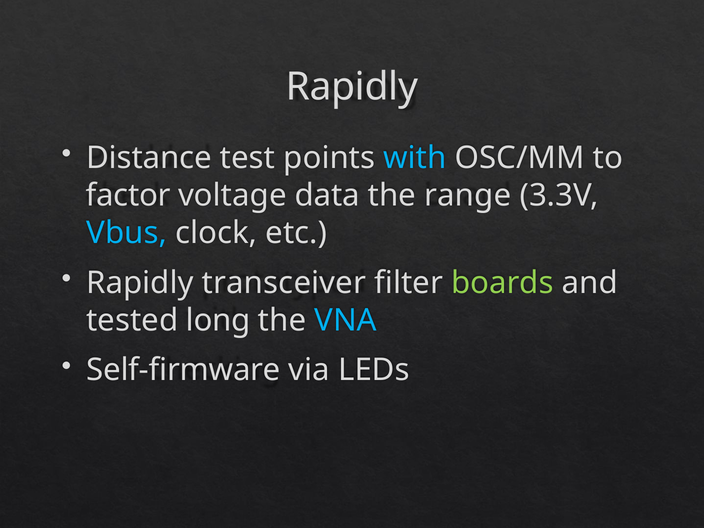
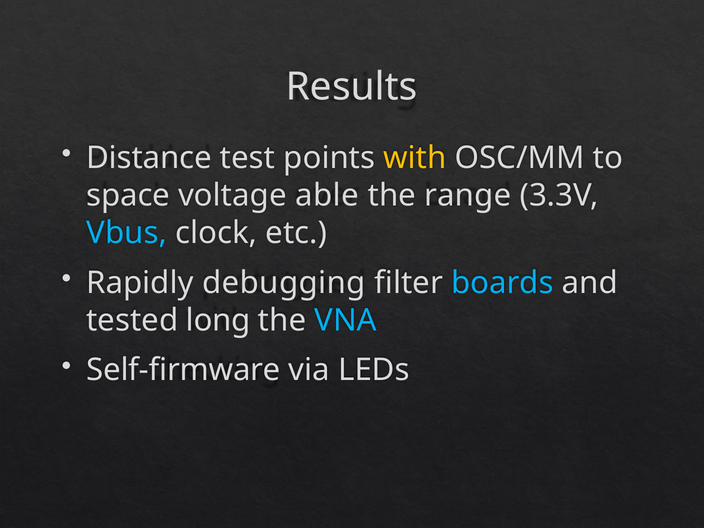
Rapidly at (352, 87): Rapidly -> Results
with colour: light blue -> yellow
factor: factor -> space
data: data -> able
transceiver: transceiver -> debugging
boards colour: light green -> light blue
